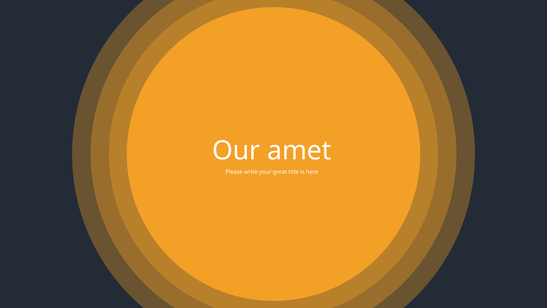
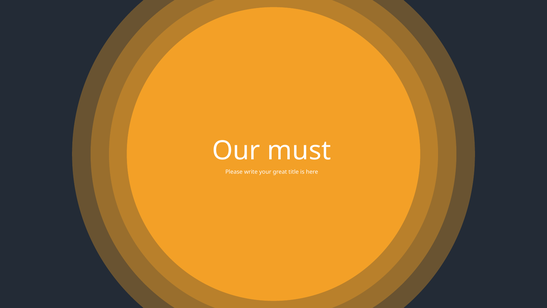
amet: amet -> must
